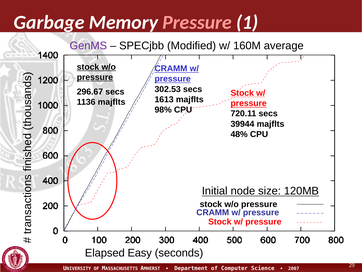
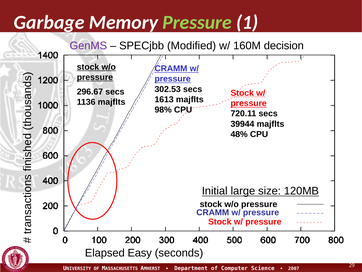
Pressure at (197, 22) colour: pink -> light green
average: average -> decision
node: node -> large
